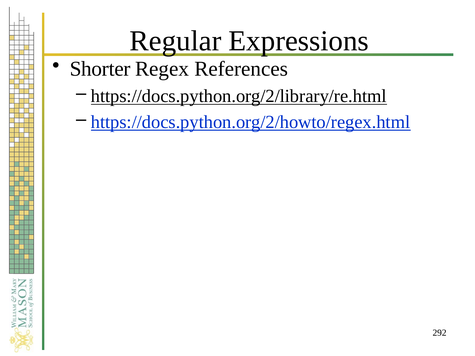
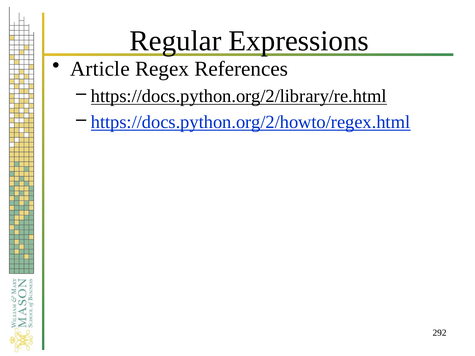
Shorter: Shorter -> Article
